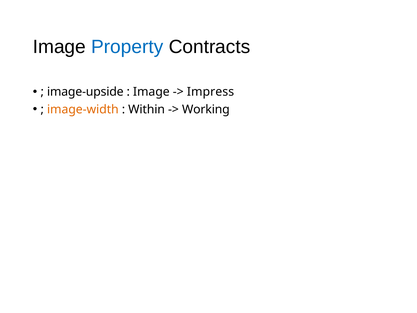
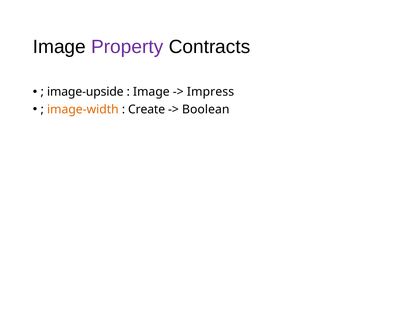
Property colour: blue -> purple
Within: Within -> Create
Working: Working -> Boolean
